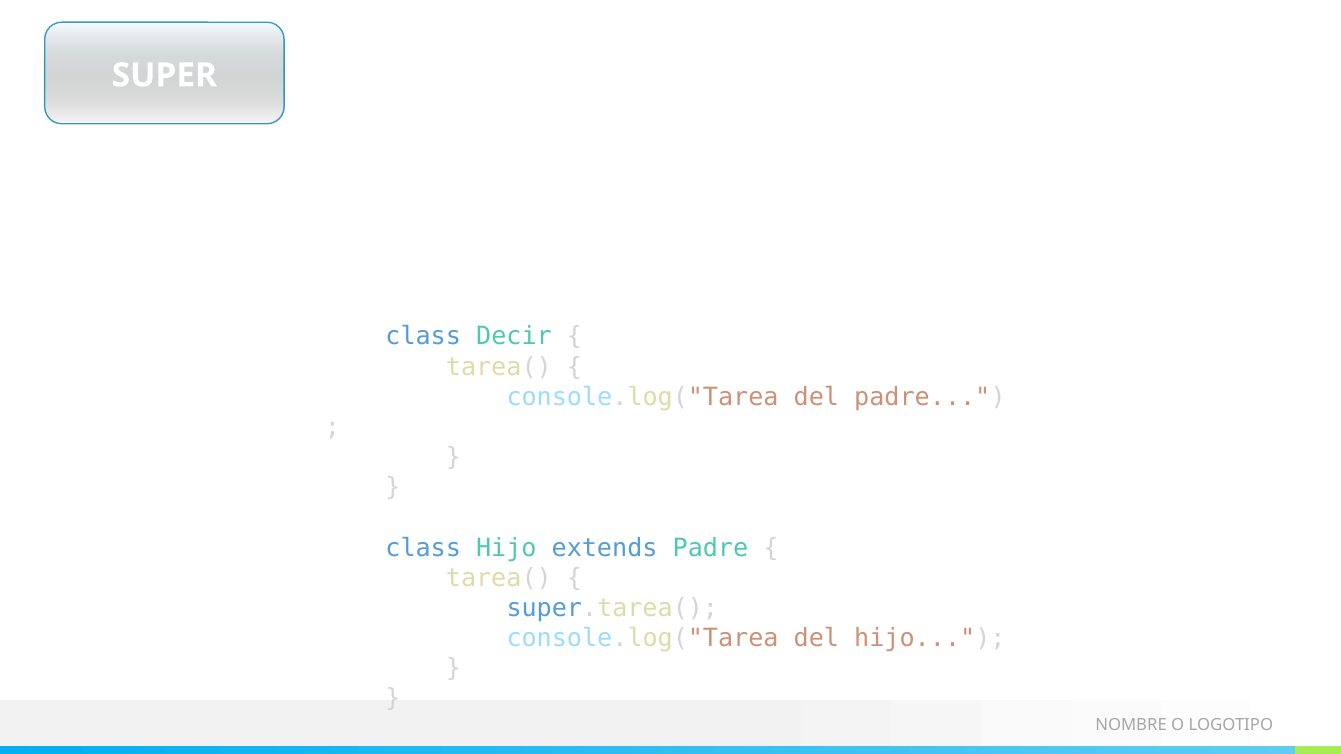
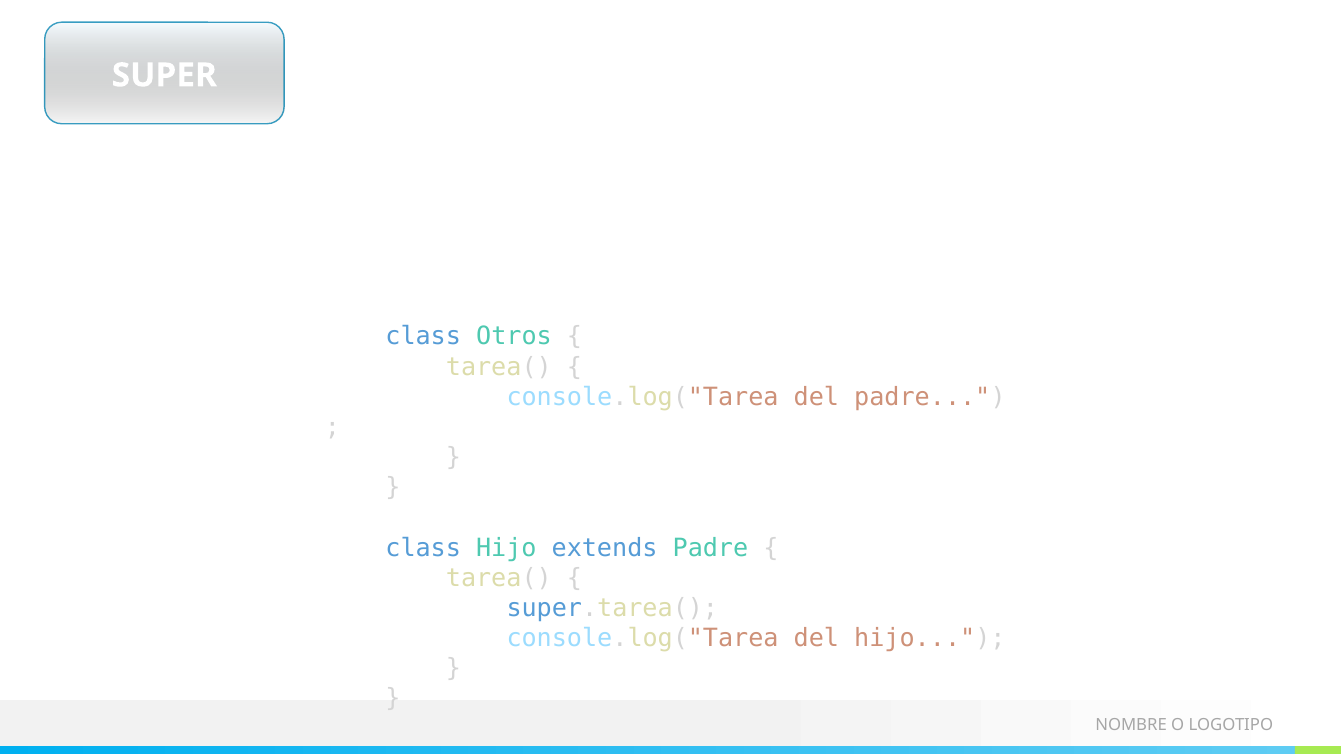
class Decir: Decir -> Otros
